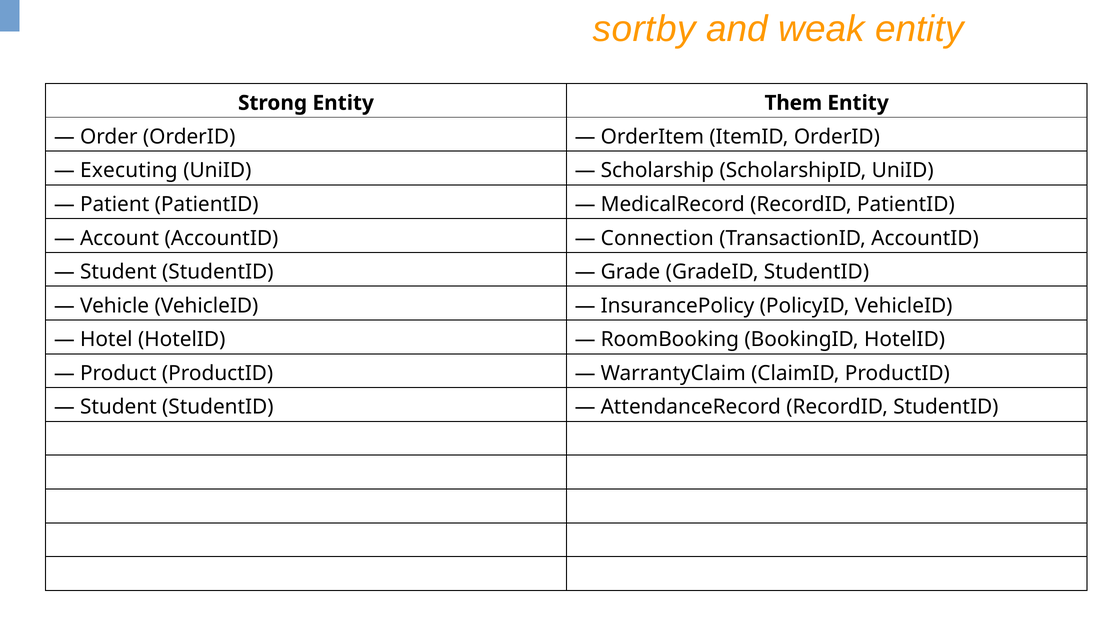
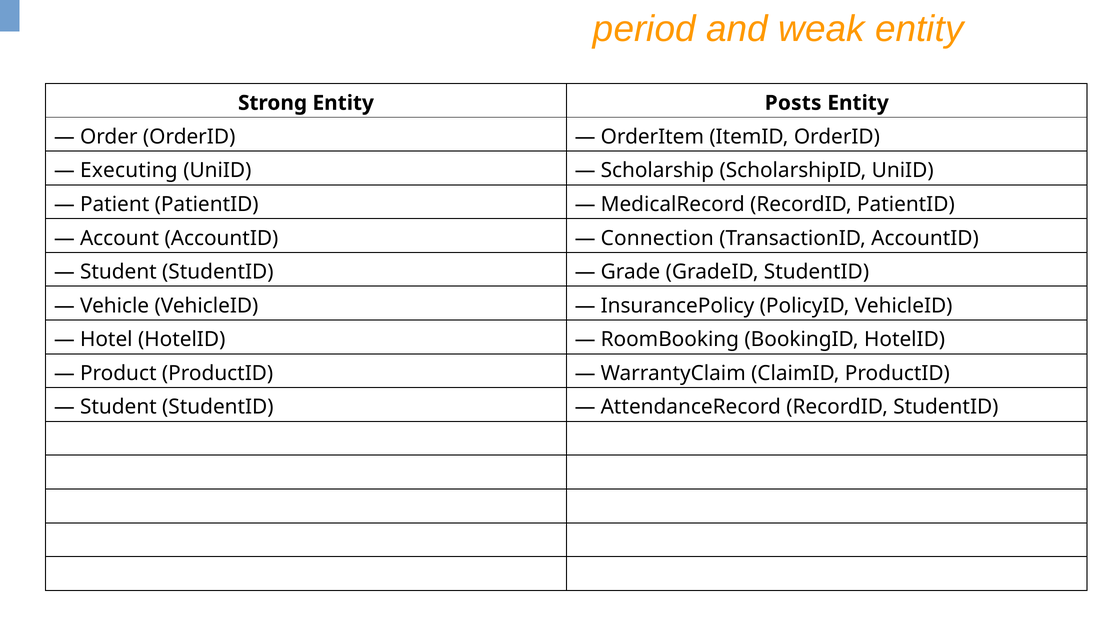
sortby: sortby -> period
Them: Them -> Posts
